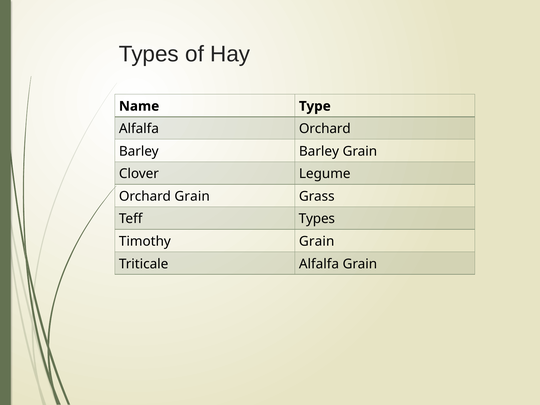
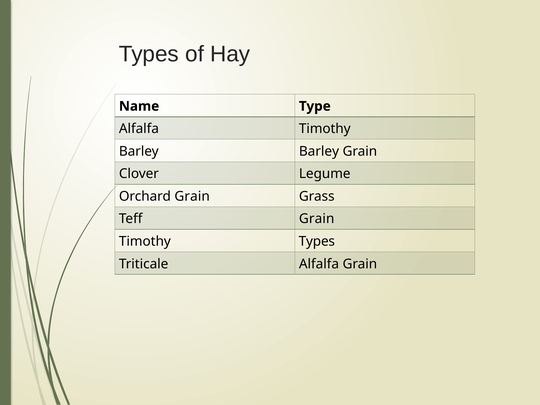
Alfalfa Orchard: Orchard -> Timothy
Teff Types: Types -> Grain
Timothy Grain: Grain -> Types
